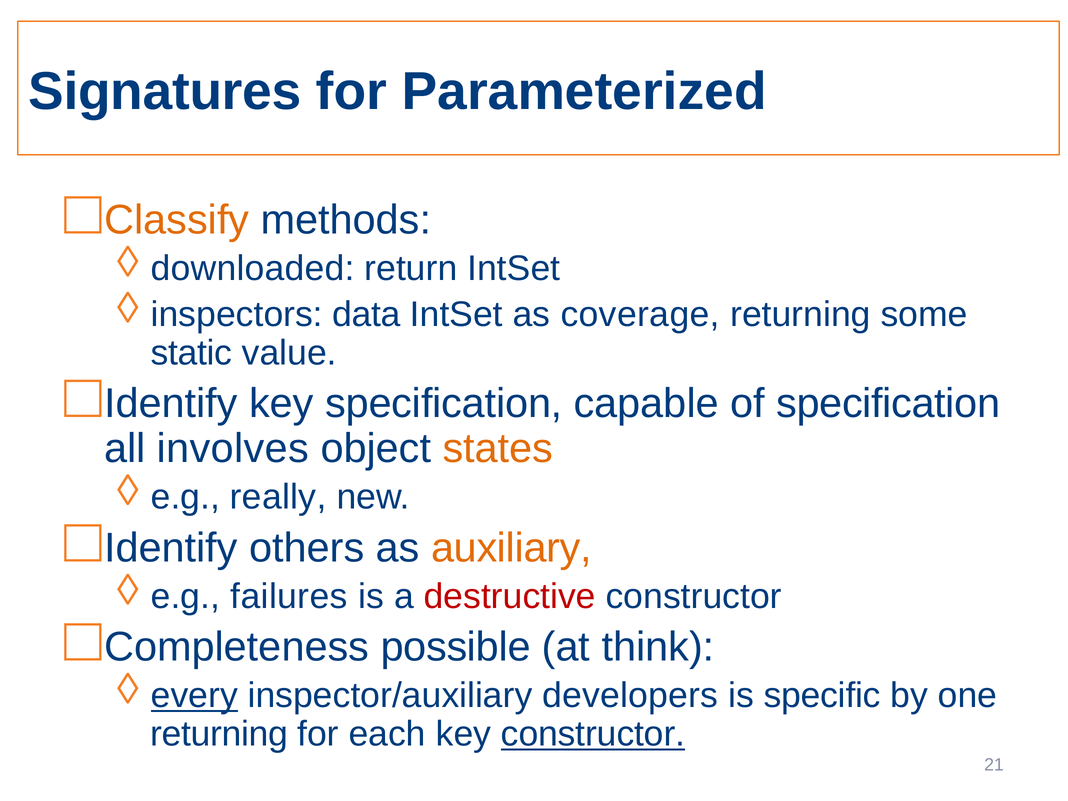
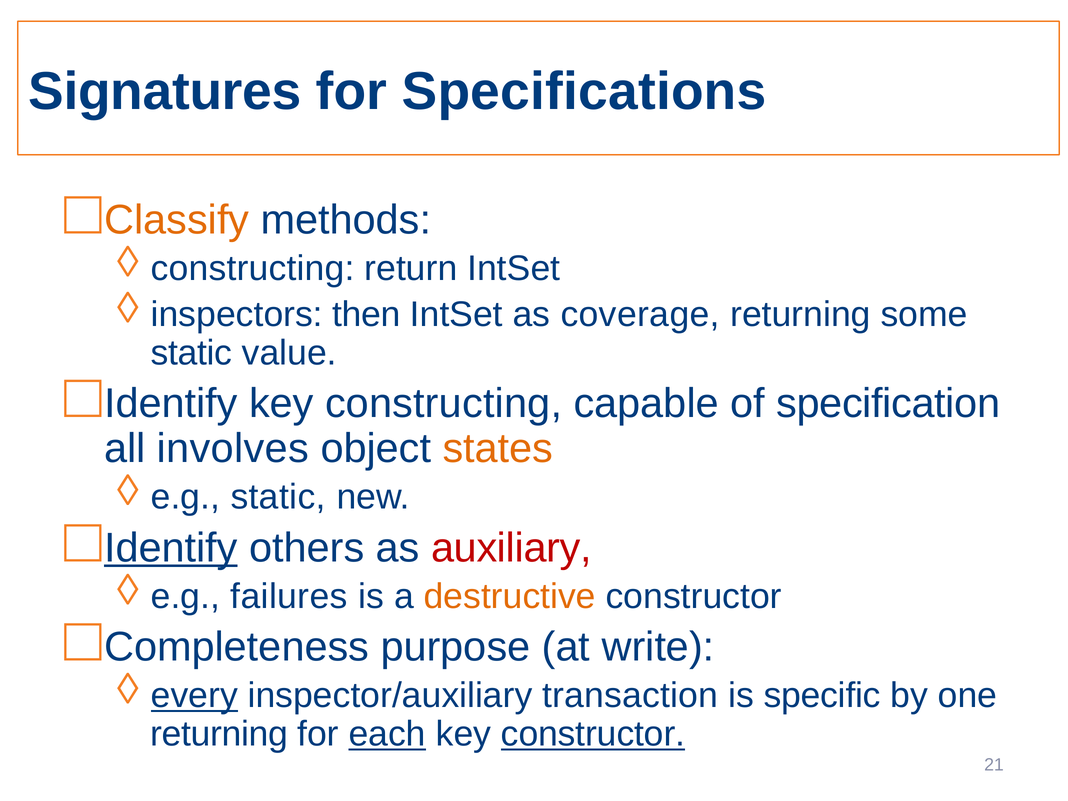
Parameterized: Parameterized -> Specifications
downloaded at (253, 268): downloaded -> constructing
data: data -> then
key specification: specification -> constructing
e.g really: really -> static
Identify at (171, 548) underline: none -> present
auxiliary colour: orange -> red
destructive colour: red -> orange
possible: possible -> purpose
think: think -> write
developers: developers -> transaction
each underline: none -> present
